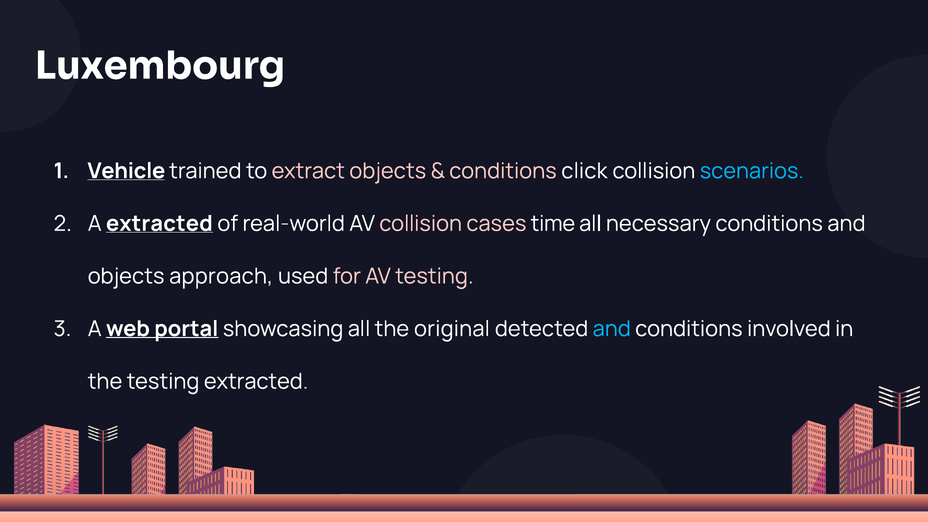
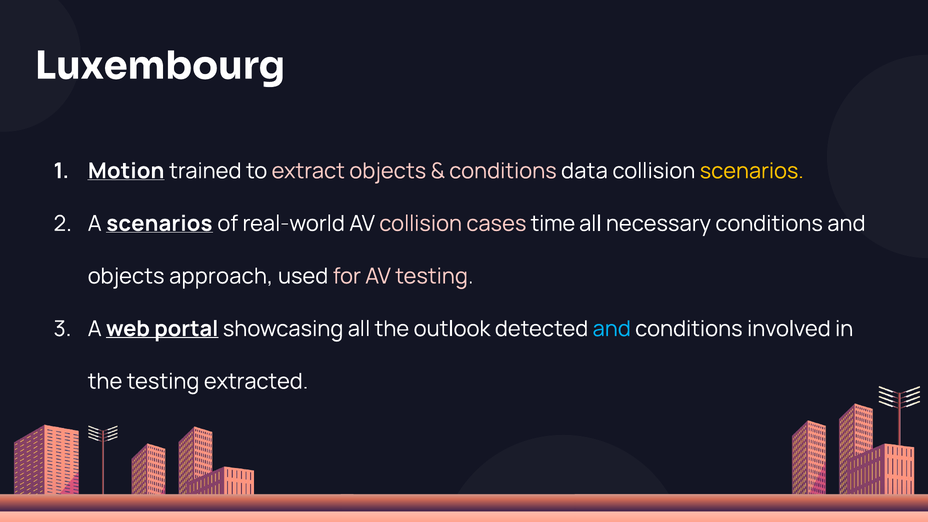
Vehicle: Vehicle -> Motion
click: click -> data
scenarios at (752, 171) colour: light blue -> yellow
A extracted: extracted -> scenarios
original: original -> outlook
